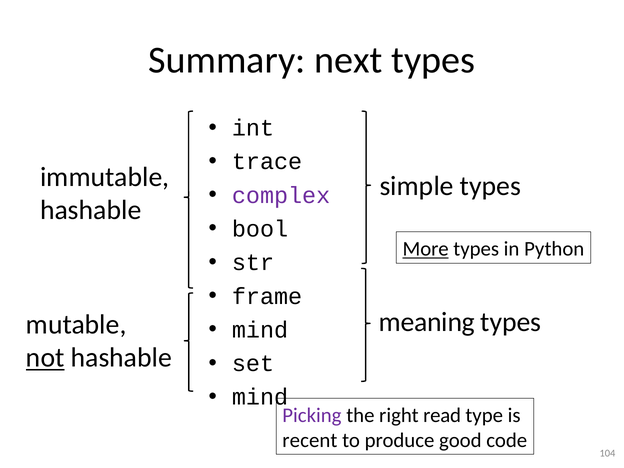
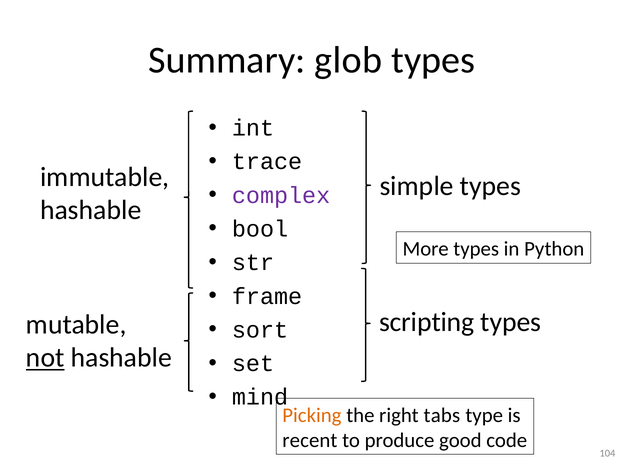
next: next -> glob
More underline: present -> none
meaning: meaning -> scripting
mind at (260, 330): mind -> sort
Picking colour: purple -> orange
read: read -> tabs
